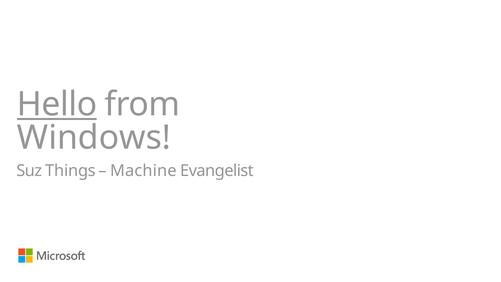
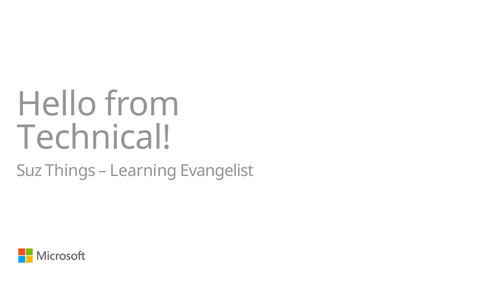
Hello underline: present -> none
Windows: Windows -> Technical
Machine: Machine -> Learning
